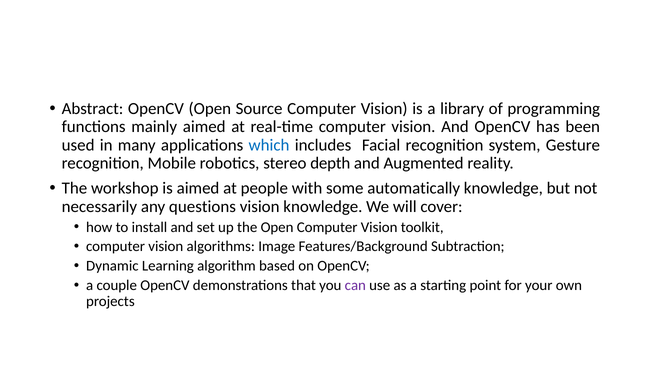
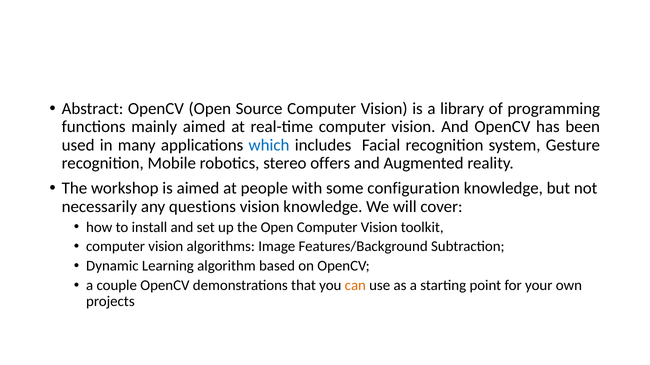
depth: depth -> offers
automatically: automatically -> configuration
can colour: purple -> orange
